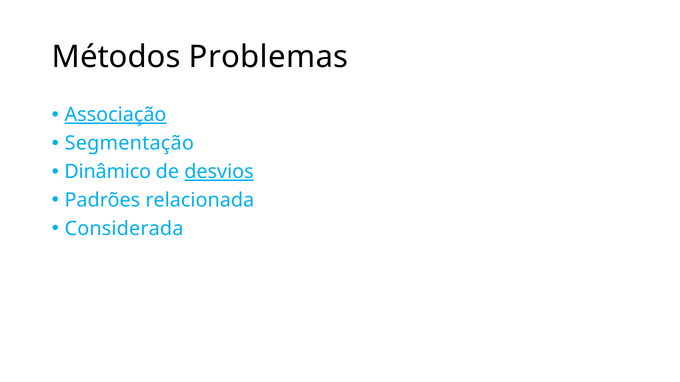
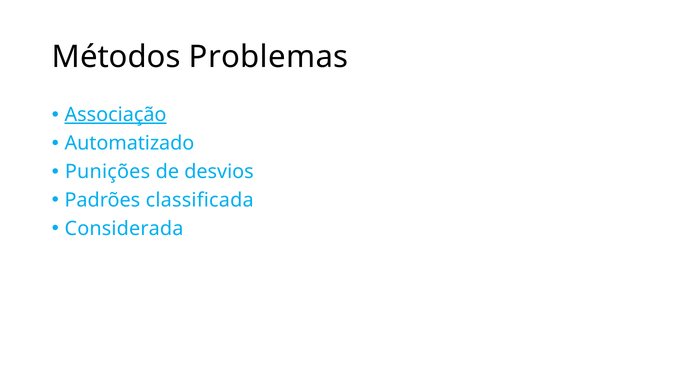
Segmentação: Segmentação -> Automatizado
Dinâmico: Dinâmico -> Punições
desvios underline: present -> none
relacionada: relacionada -> classificada
